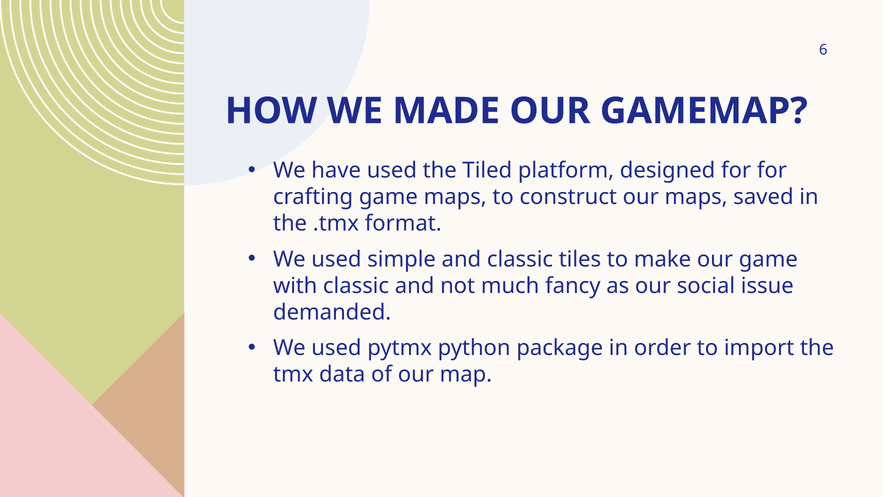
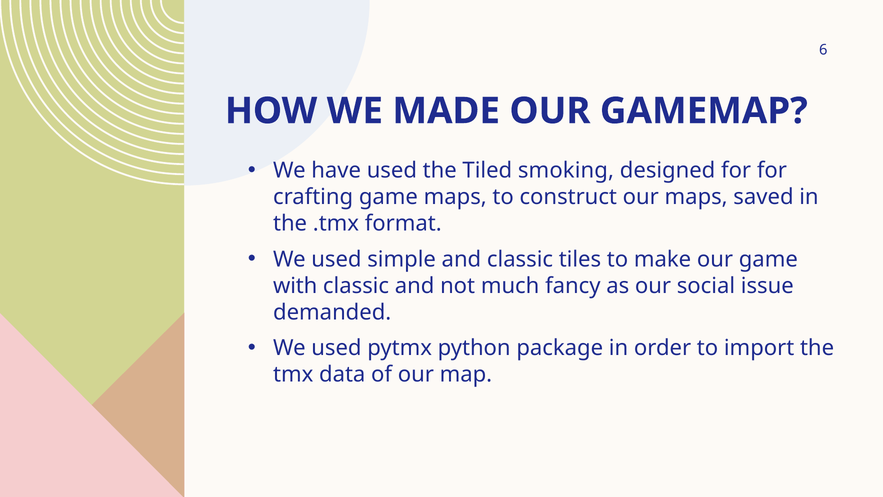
platform: platform -> smoking
